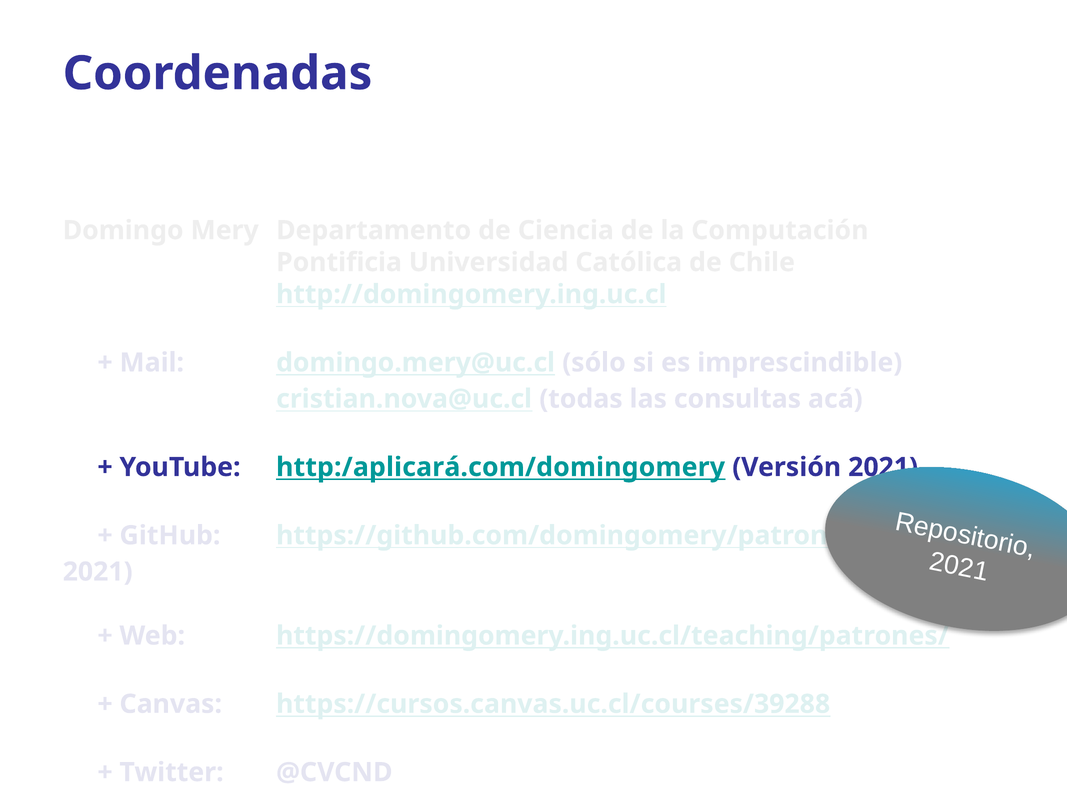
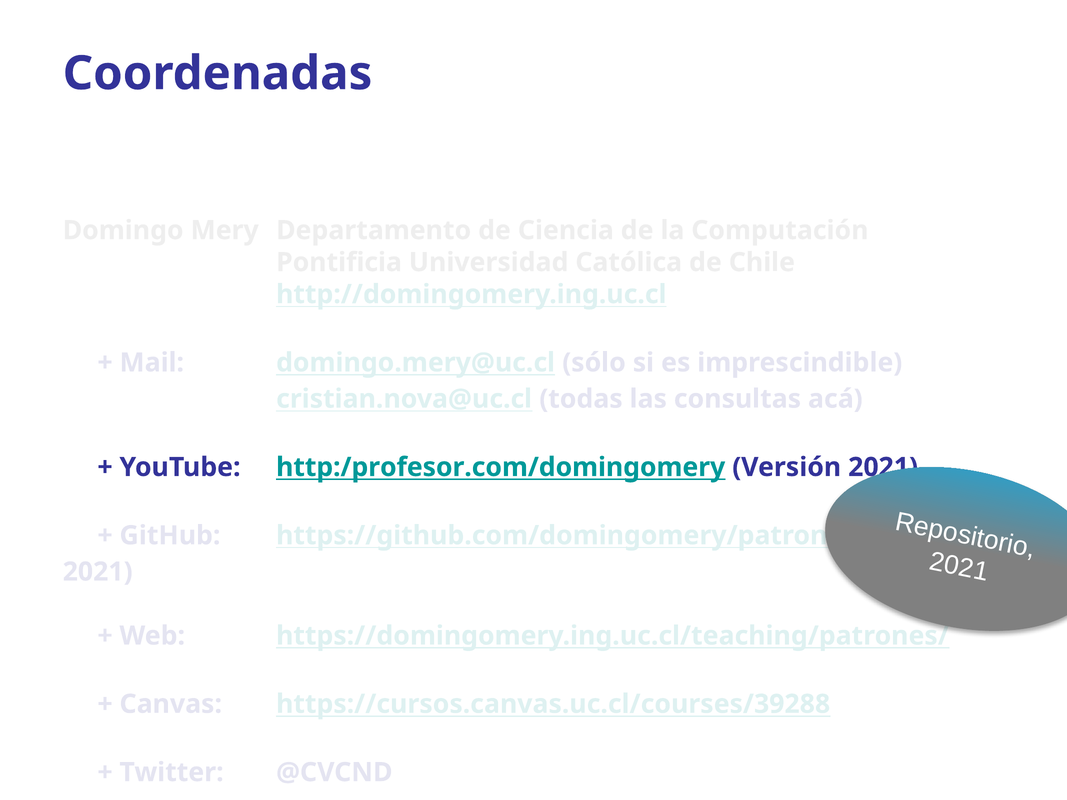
http:/aplicará.com/domingomery: http:/aplicará.com/domingomery -> http:/profesor.com/domingomery
